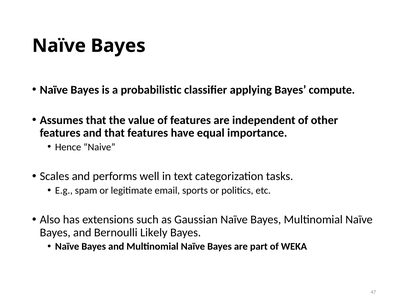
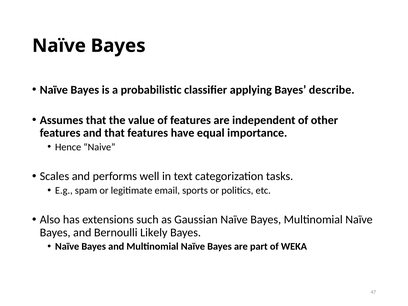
compute: compute -> describe
